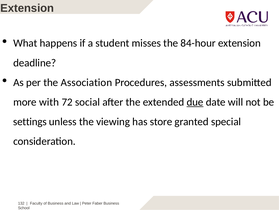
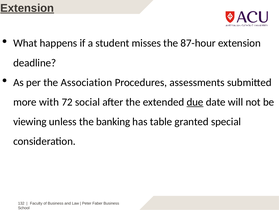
Extension at (27, 8) underline: none -> present
84-hour: 84-hour -> 87-hour
settings: settings -> viewing
viewing: viewing -> banking
store: store -> table
